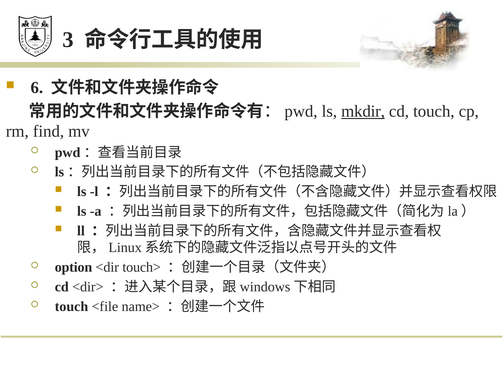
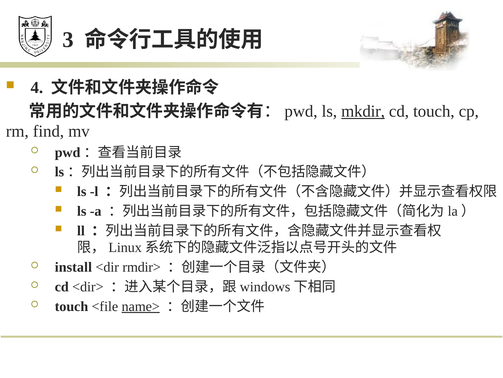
6: 6 -> 4
option: option -> install
touch>: touch> -> rmdir>
name> underline: none -> present
